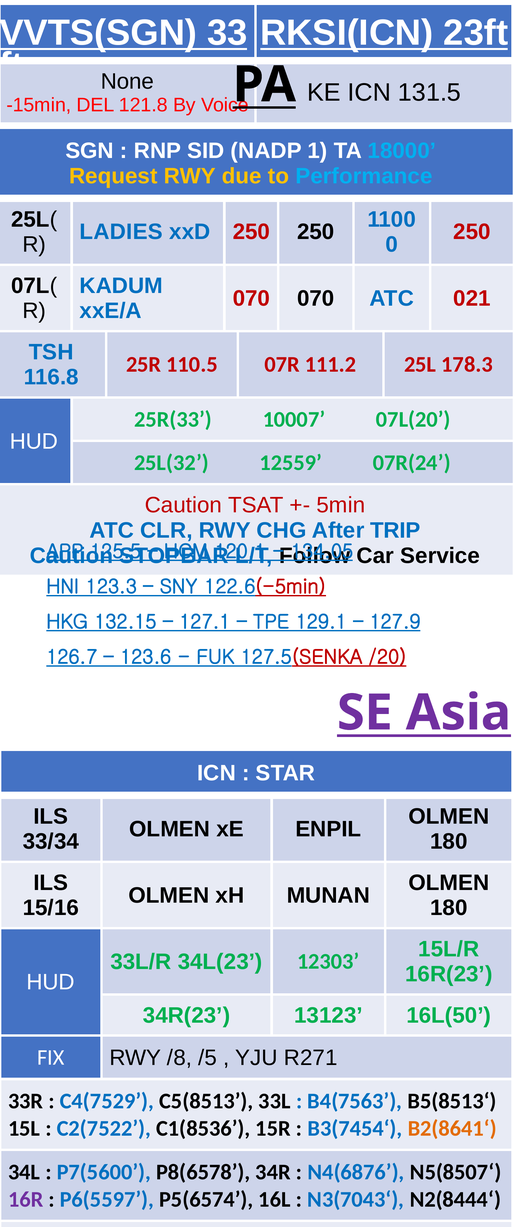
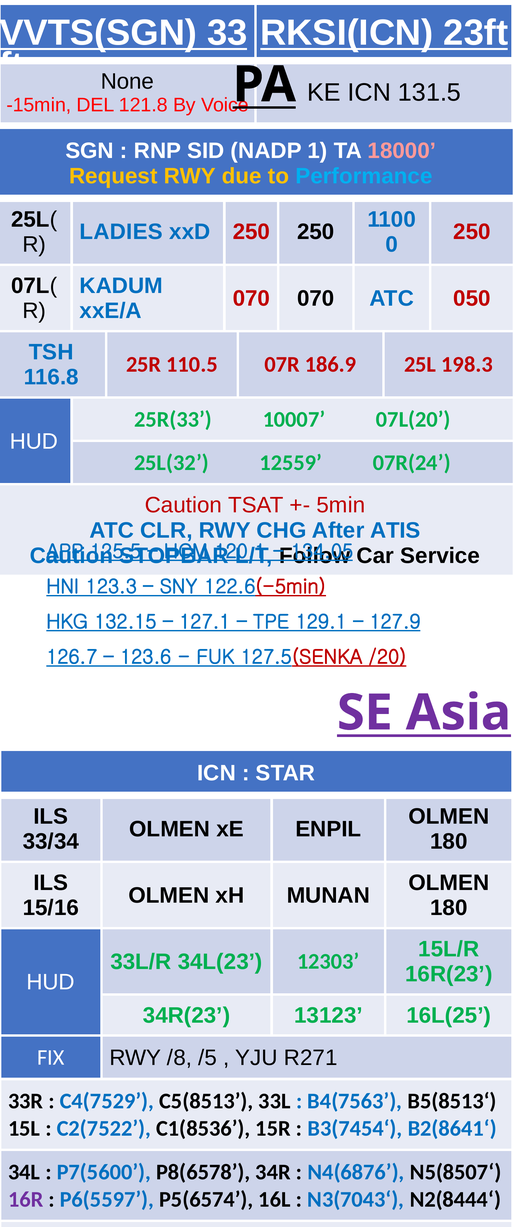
18000 colour: light blue -> pink
021: 021 -> 050
111.2: 111.2 -> 186.9
178.3: 178.3 -> 198.3
TRIP: TRIP -> ATIS
16L(50: 16L(50 -> 16L(25
B2(8641‘ colour: orange -> blue
